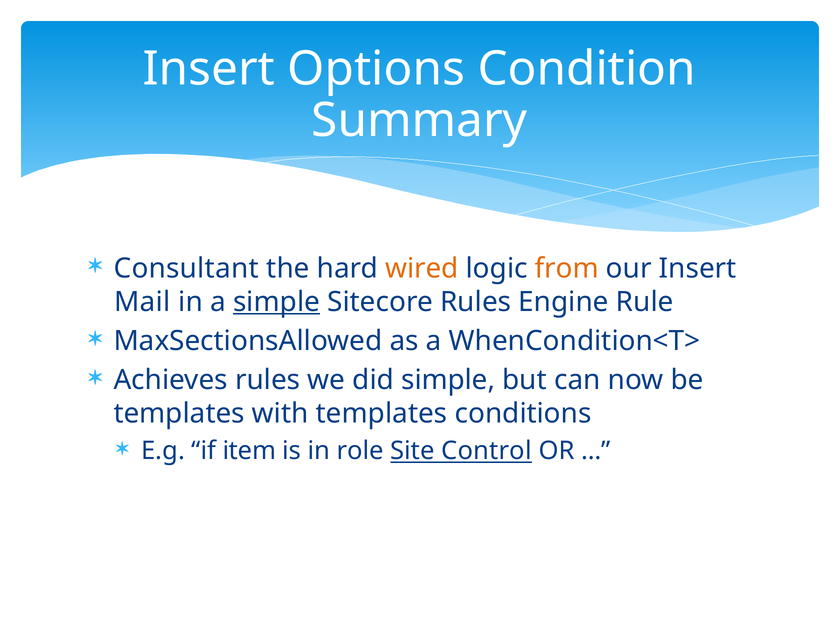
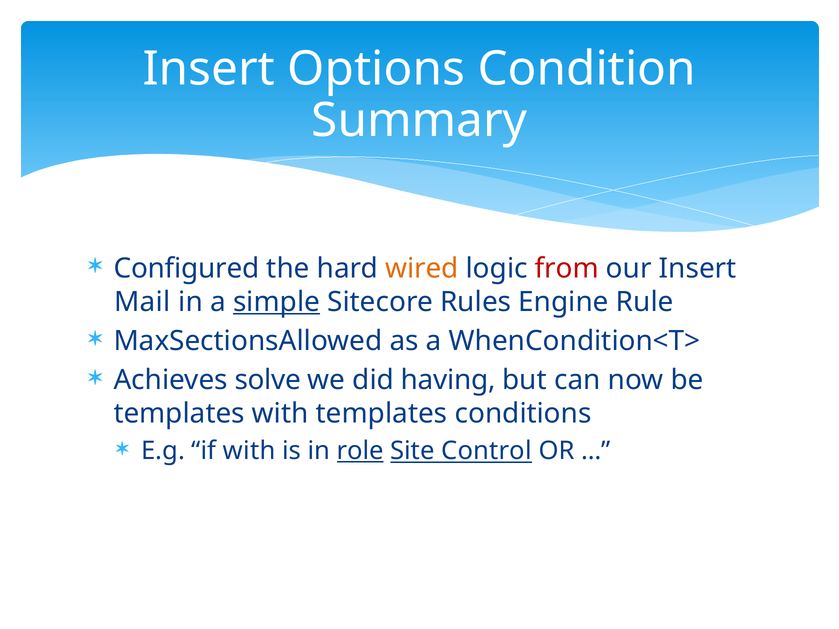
Consultant: Consultant -> Configured
from colour: orange -> red
Achieves rules: rules -> solve
did simple: simple -> having
if item: item -> with
role underline: none -> present
